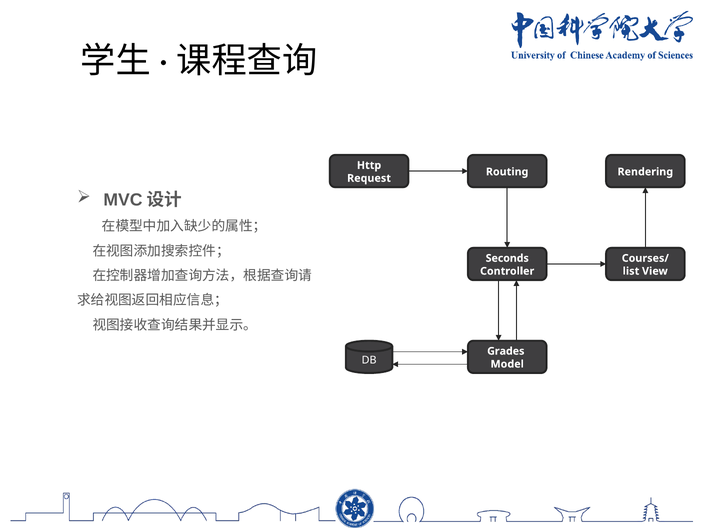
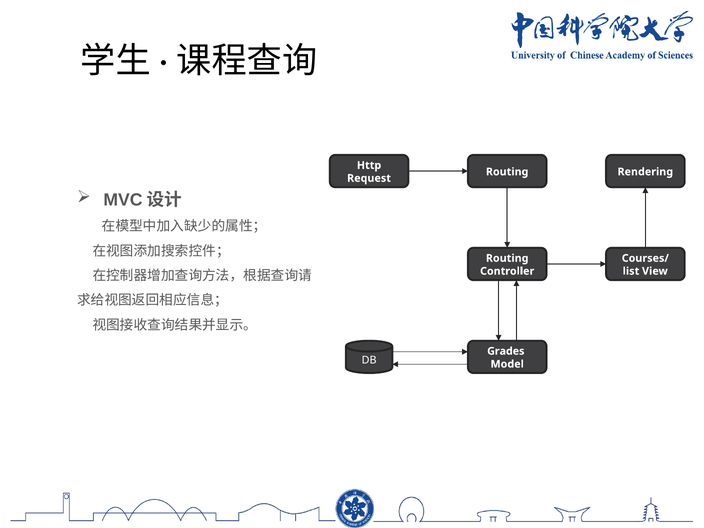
Seconds at (507, 258): Seconds -> Routing
